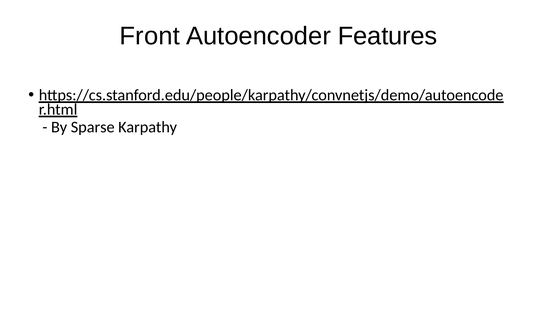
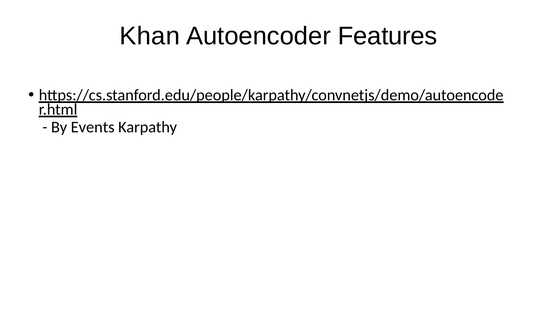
Front: Front -> Khan
Sparse: Sparse -> Events
